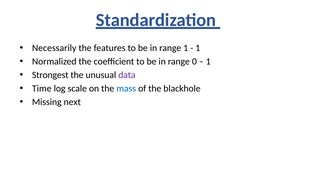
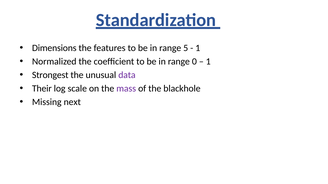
Necessarily: Necessarily -> Dimensions
range 1: 1 -> 5
Time: Time -> Their
mass colour: blue -> purple
